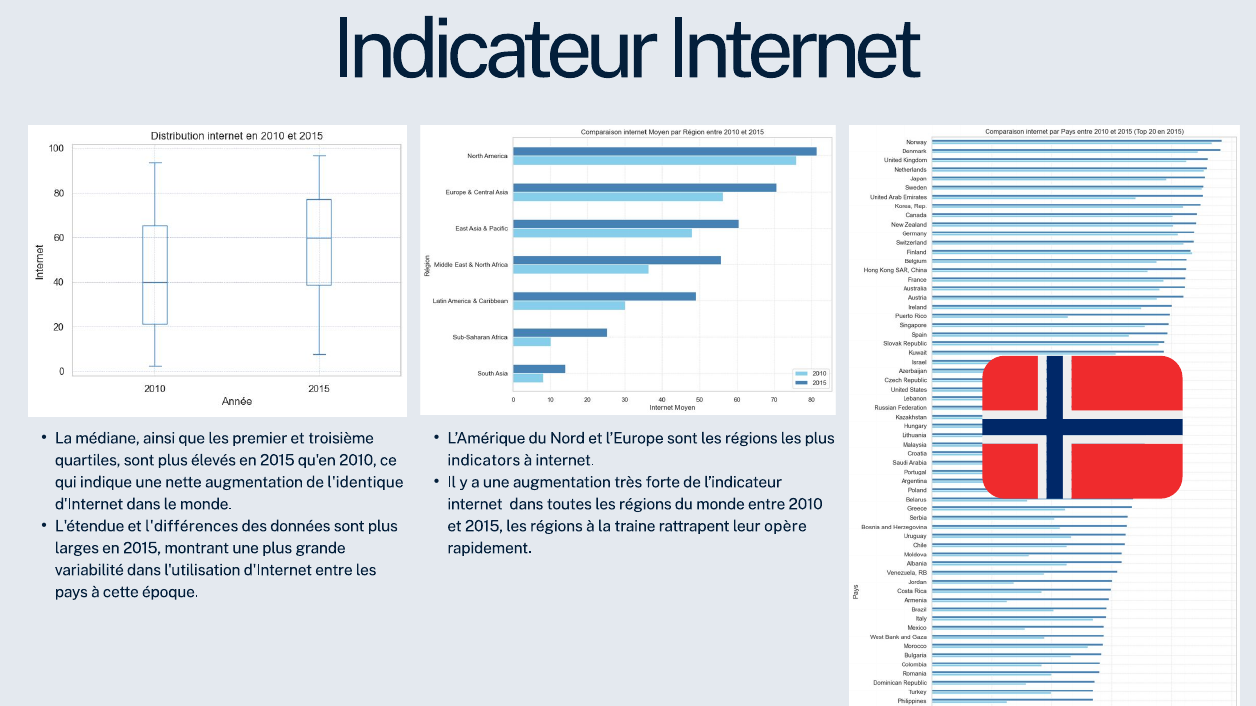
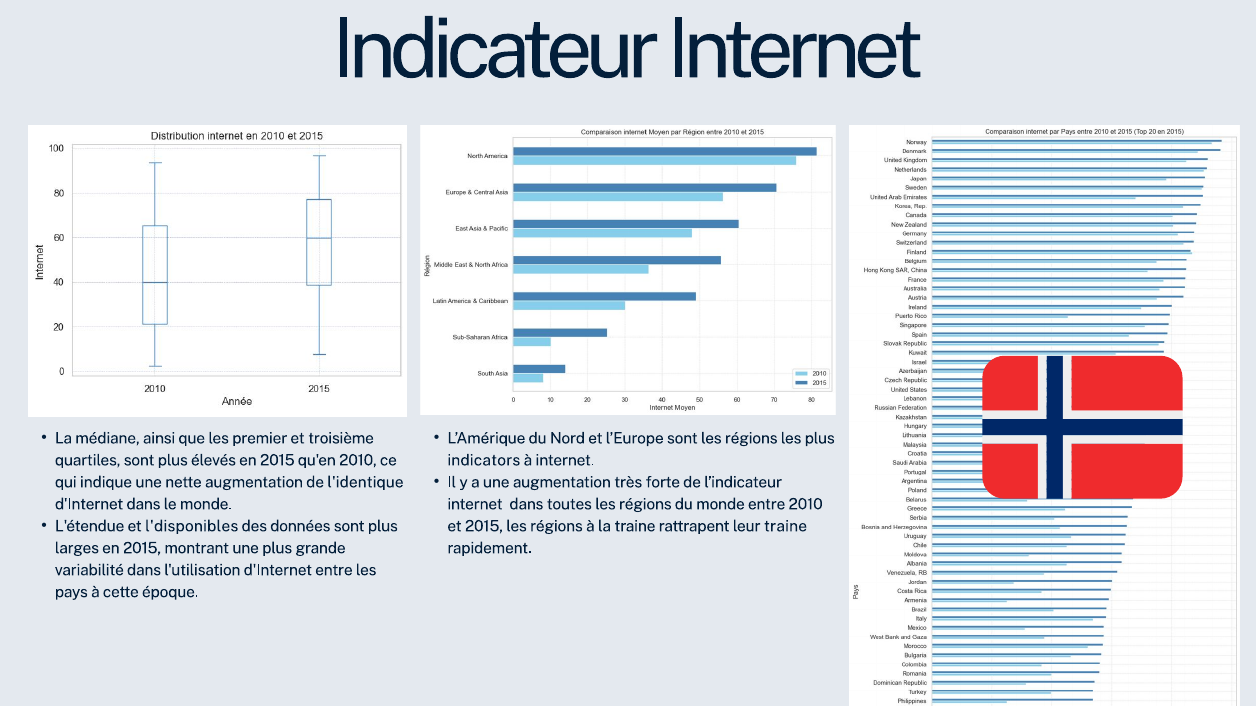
l'différences: l'différences -> l'disponibles
leur opère: opère -> traine
